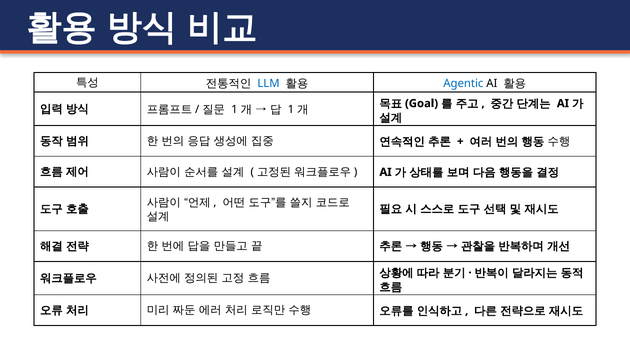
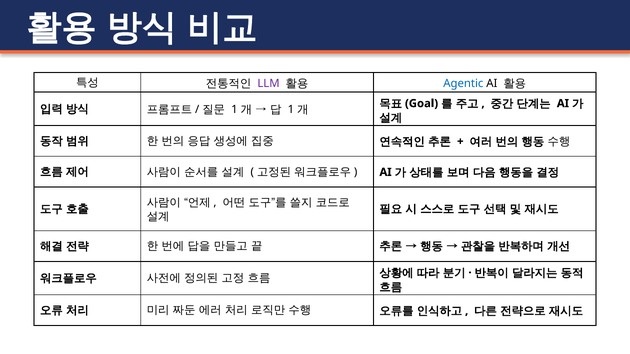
LLM colour: blue -> purple
